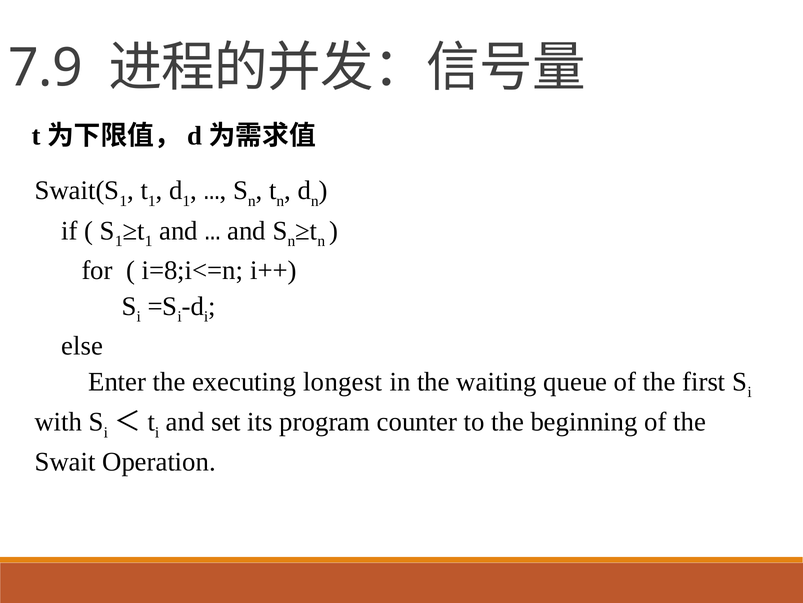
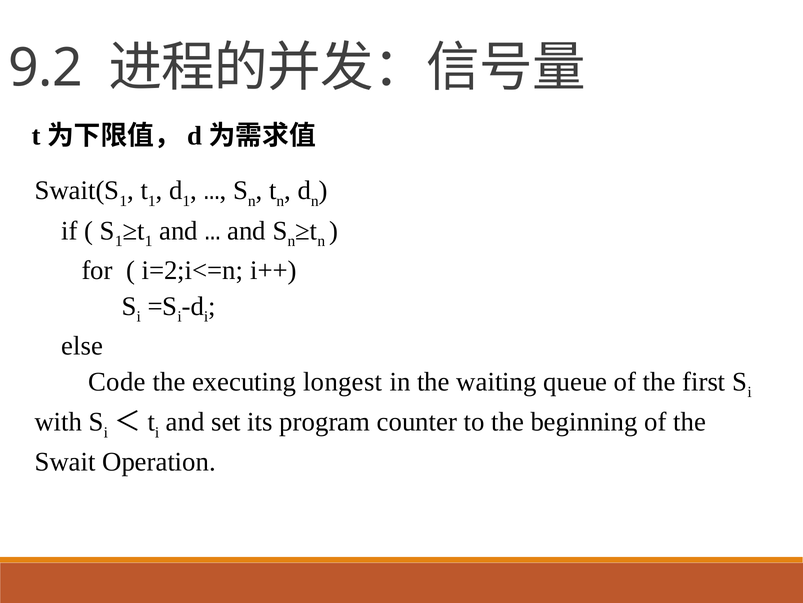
7.9: 7.9 -> 9.2
i=8;i<=n: i=8;i<=n -> i=2;i<=n
Enter: Enter -> Code
